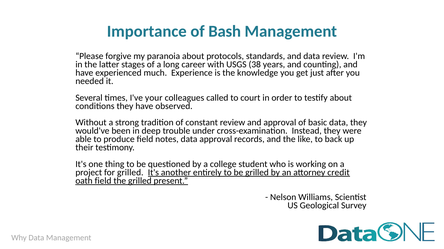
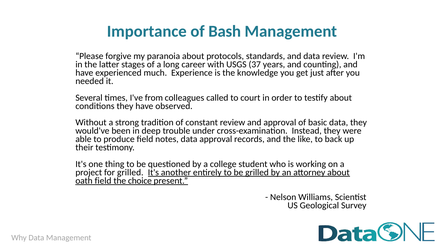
38: 38 -> 37
your: your -> from
attorney credit: credit -> about
the grilled: grilled -> choice
